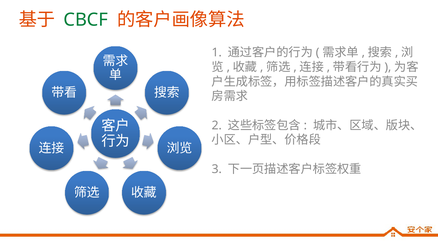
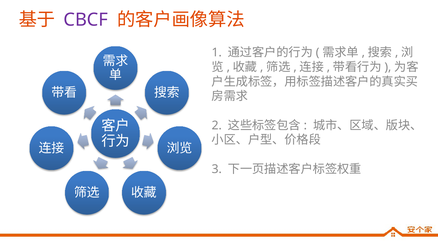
CBCF colour: green -> purple
